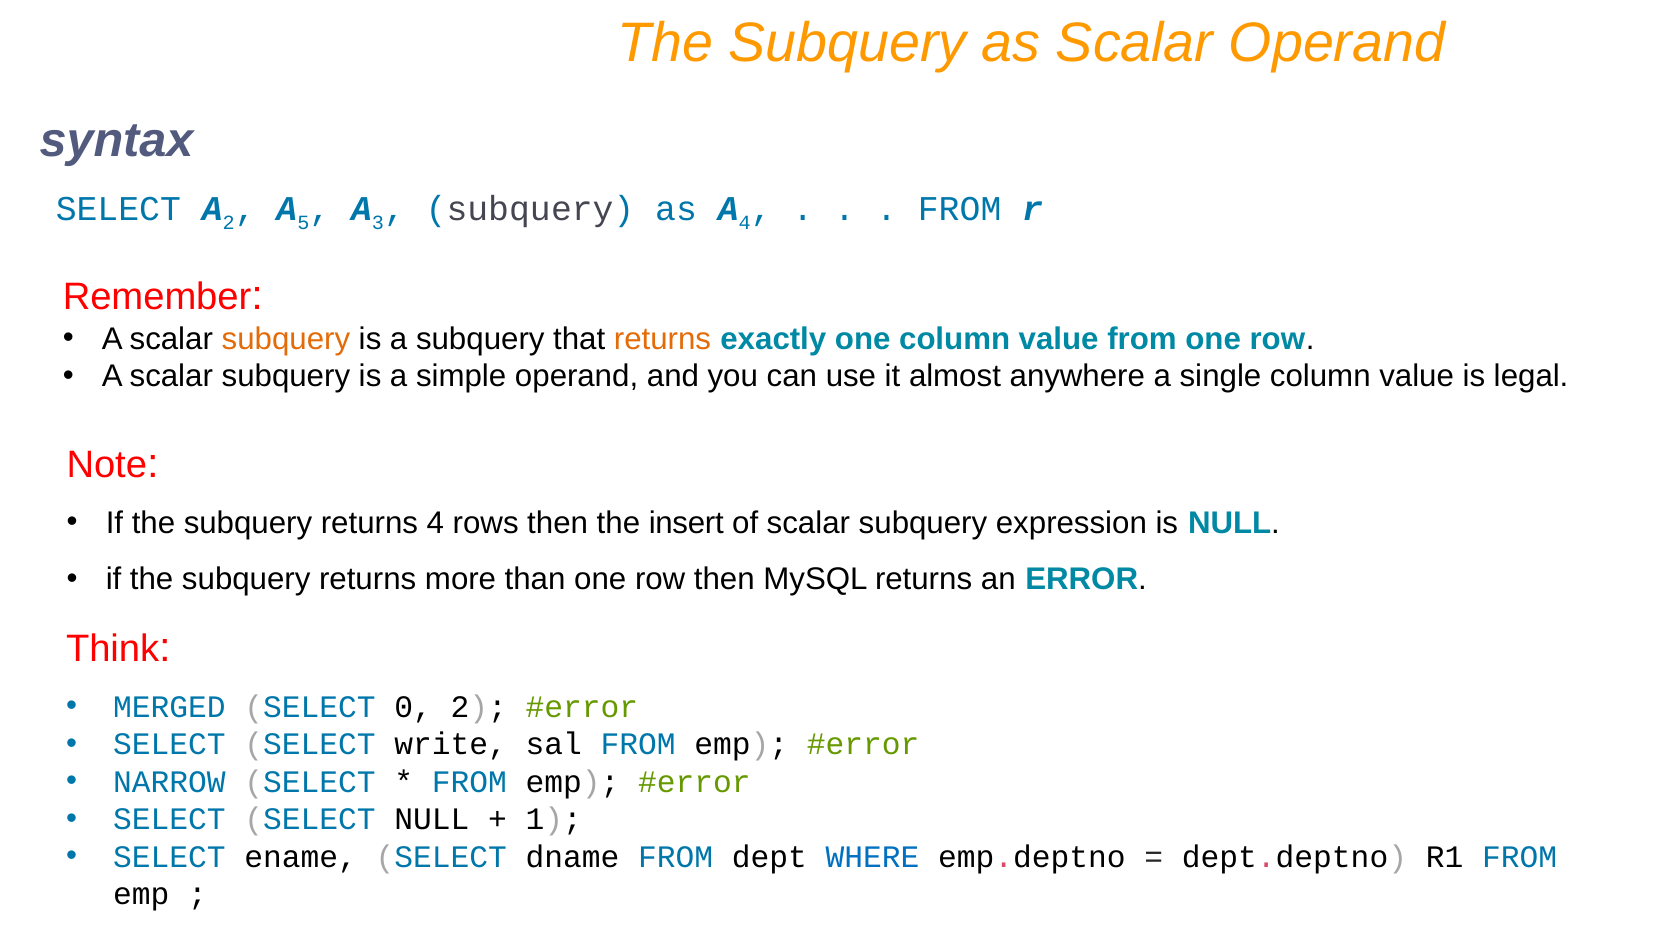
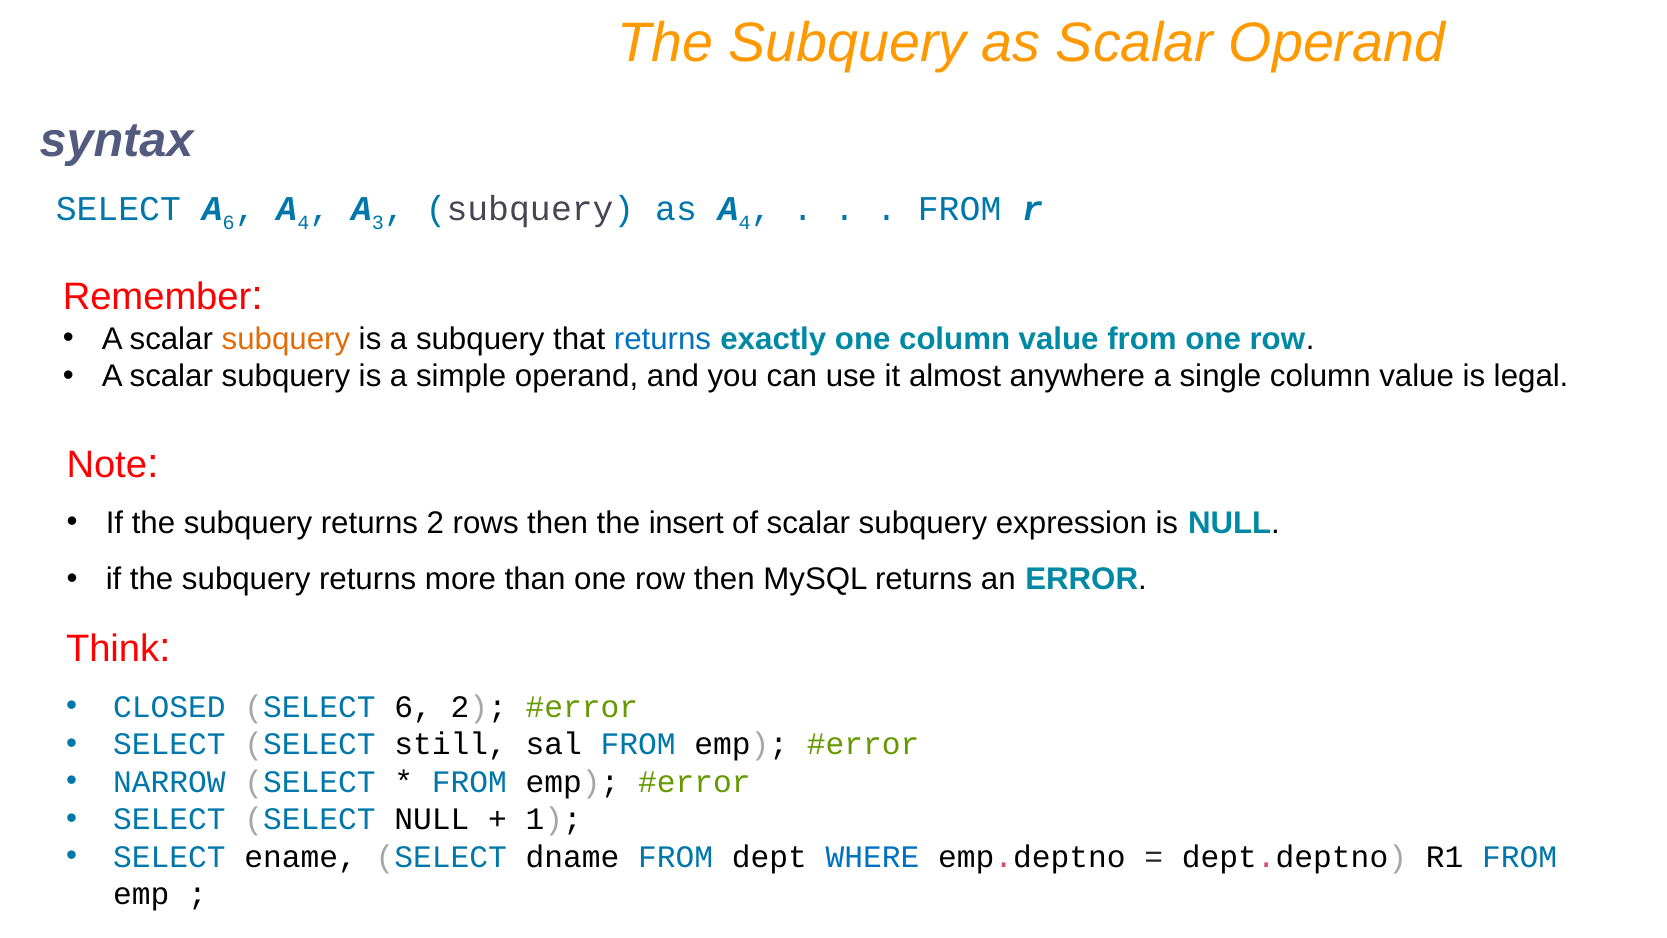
A 2: 2 -> 6
5 at (303, 223): 5 -> 4
returns at (662, 339) colour: orange -> blue
returns 4: 4 -> 2
MERGED: MERGED -> CLOSED
SELECT 0: 0 -> 6
write: write -> still
